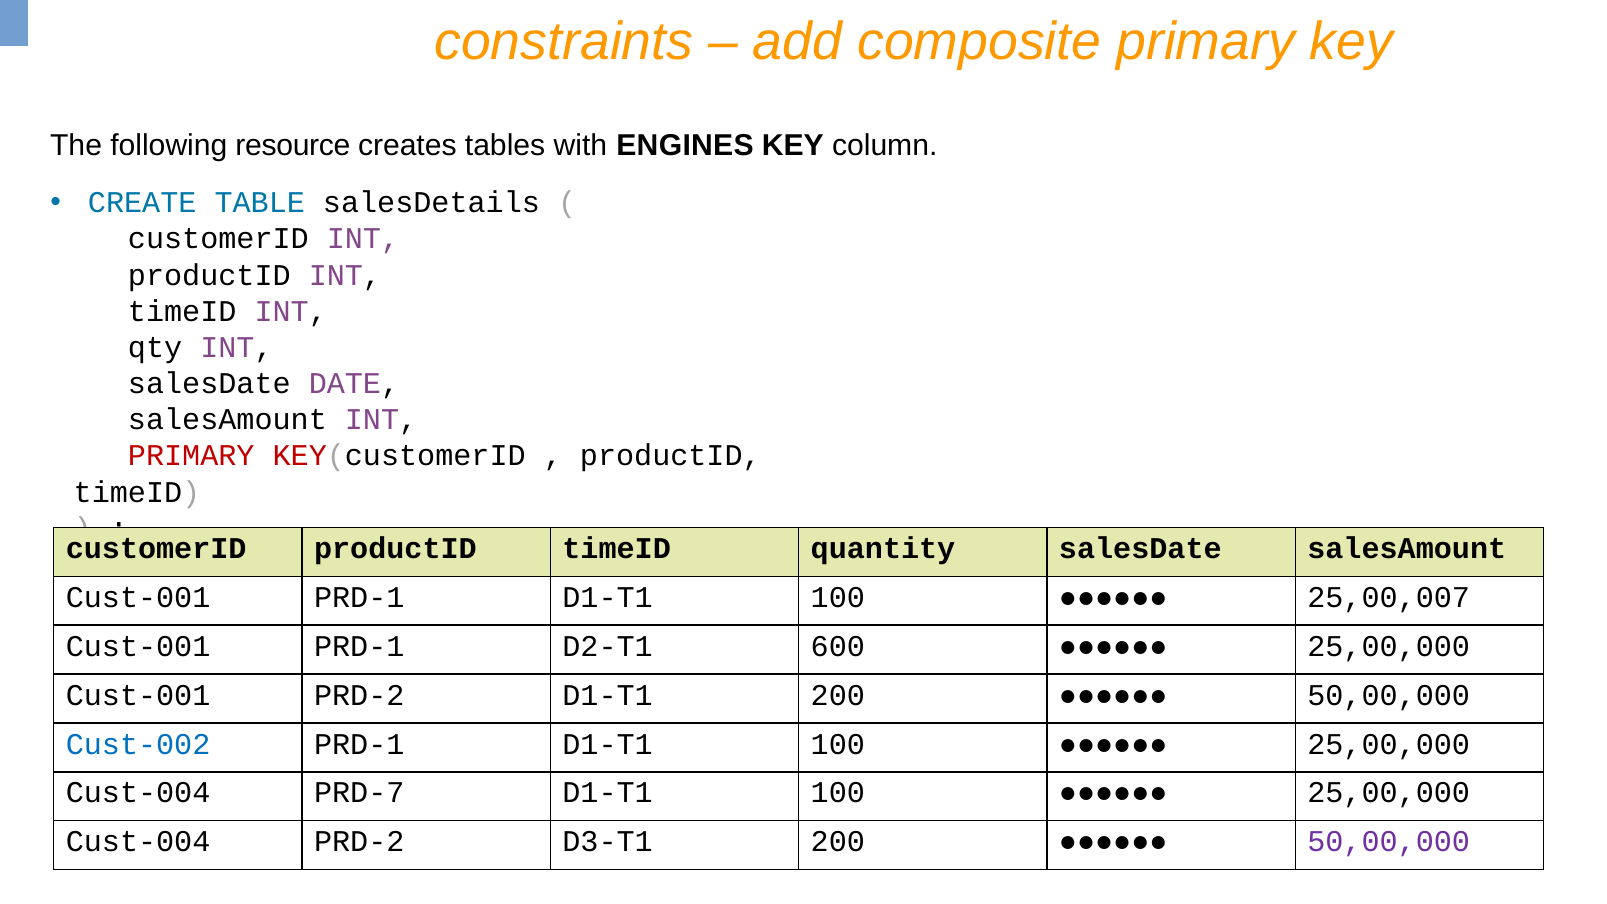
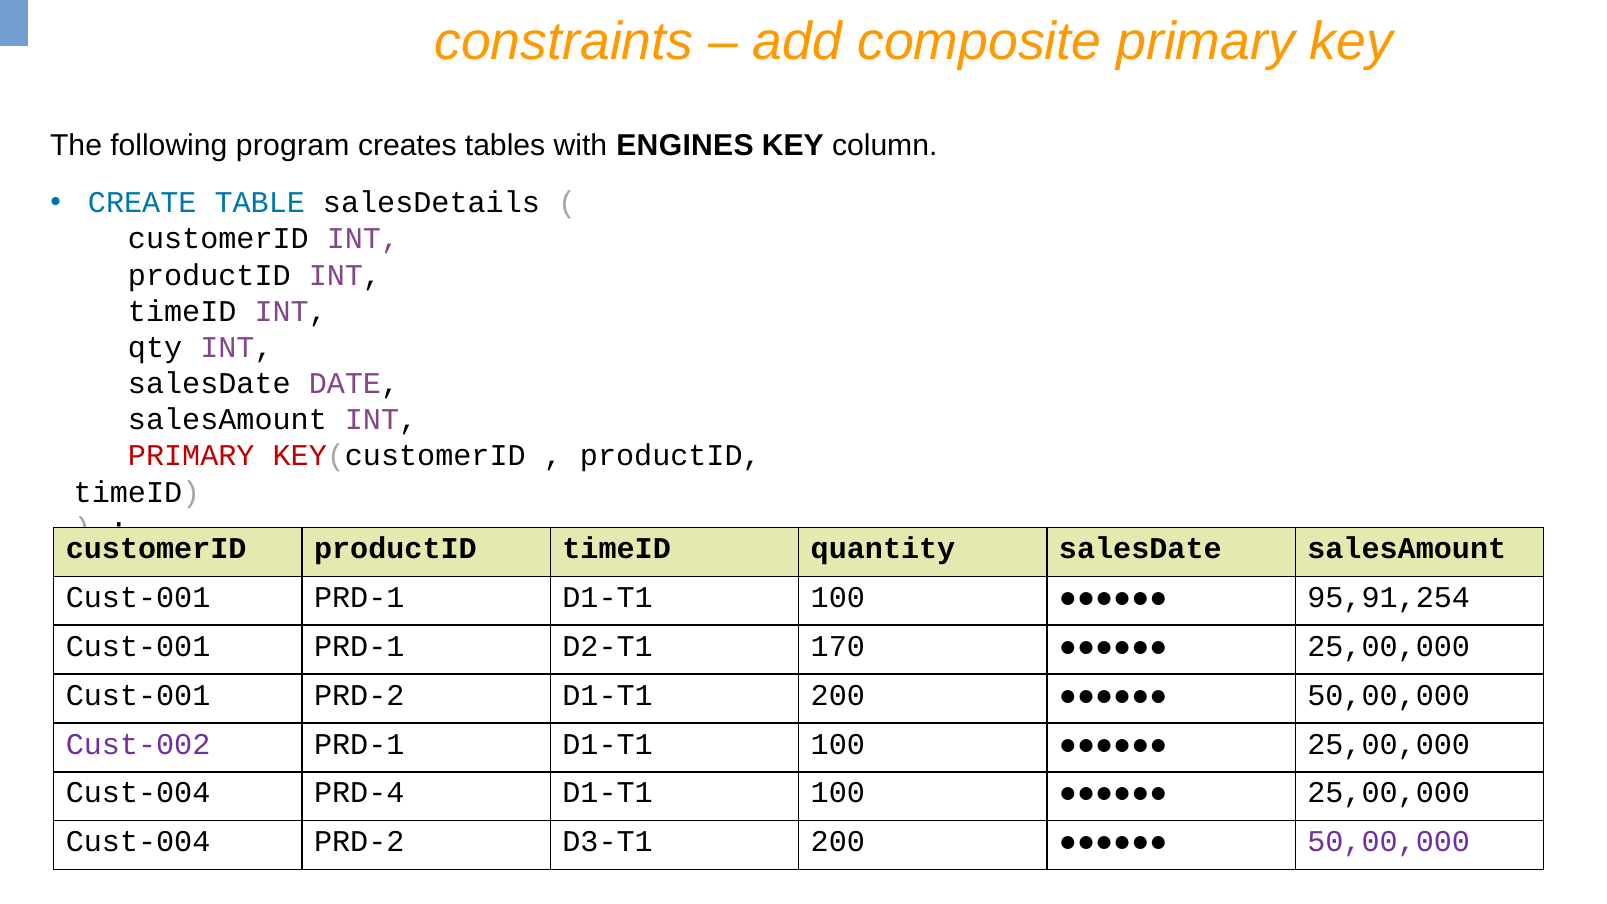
resource: resource -> program
25,00,007: 25,00,007 -> 95,91,254
600: 600 -> 170
Cust-002 colour: blue -> purple
PRD-7: PRD-7 -> PRD-4
